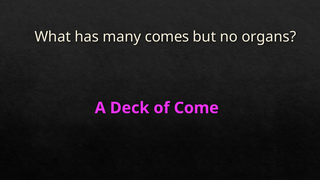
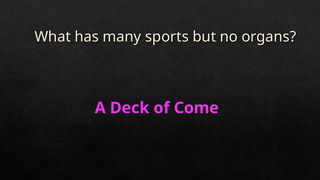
comes: comes -> sports
